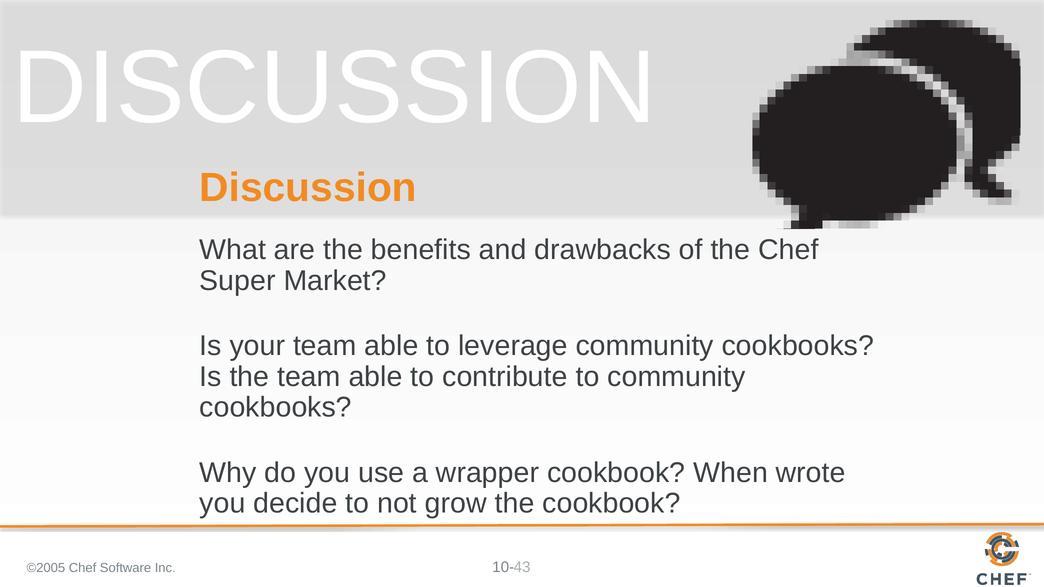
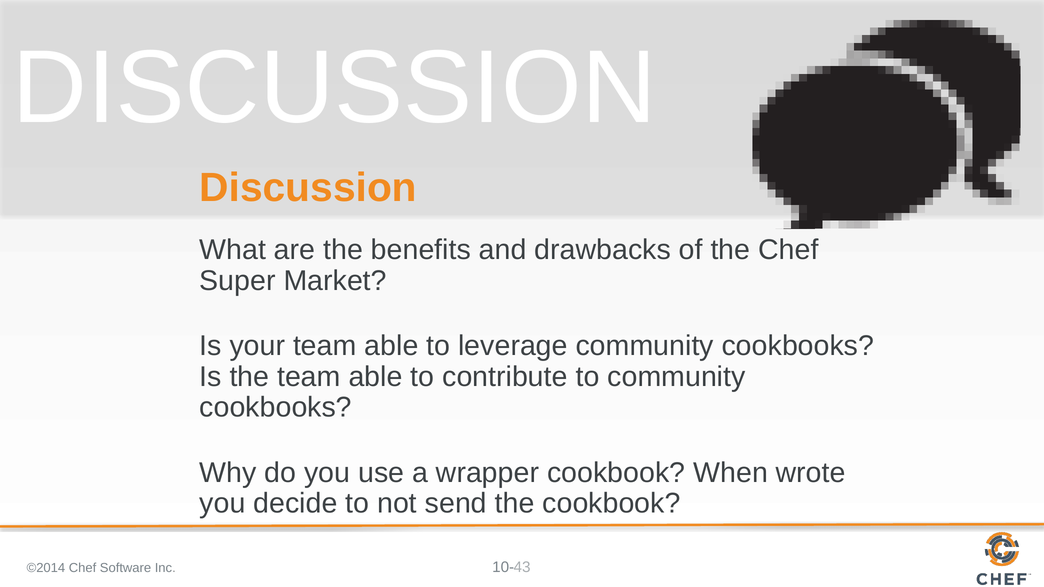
grow: grow -> send
©2005: ©2005 -> ©2014
